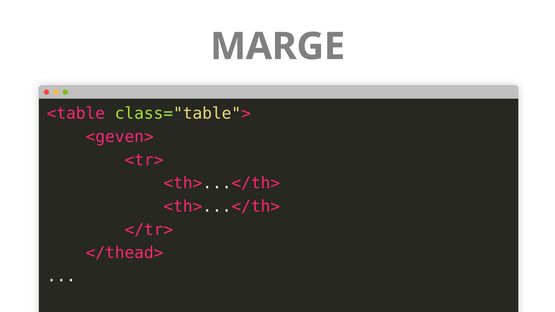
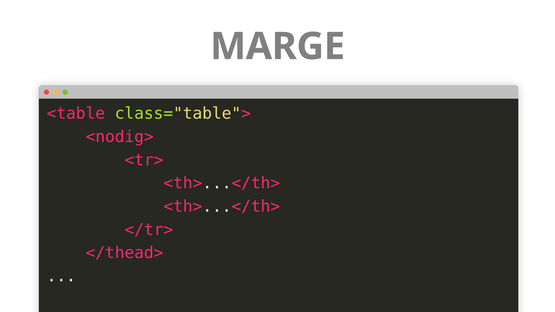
<geven>: <geven> -> <nodig>
